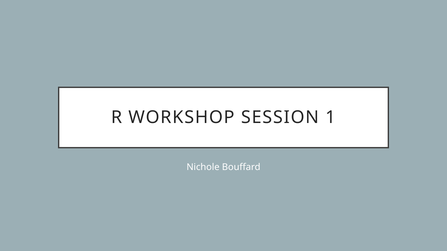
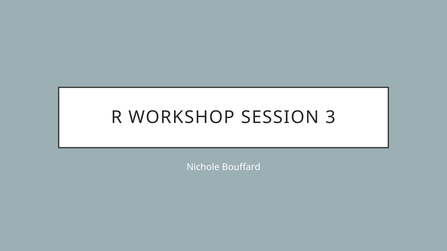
1: 1 -> 3
